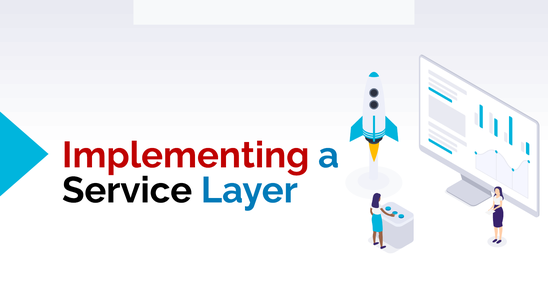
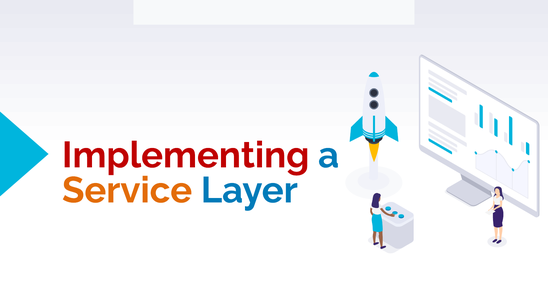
Service colour: black -> orange
